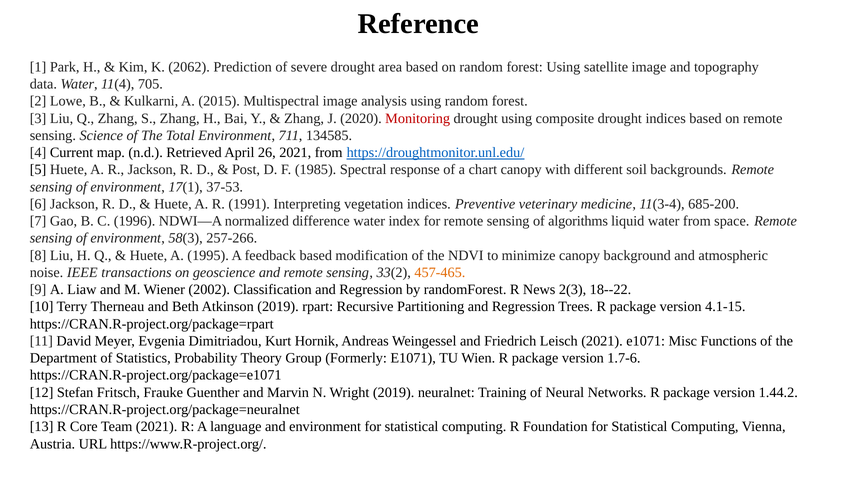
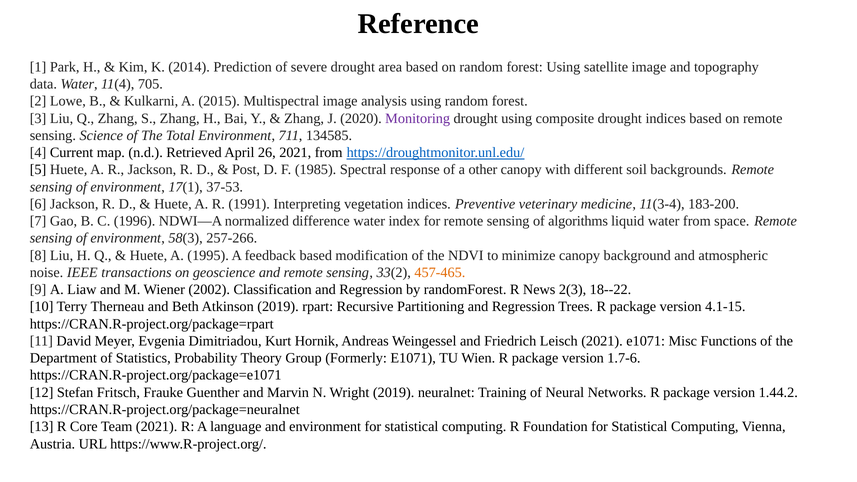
2062: 2062 -> 2014
Monitoring colour: red -> purple
chart: chart -> other
685-200: 685-200 -> 183-200
